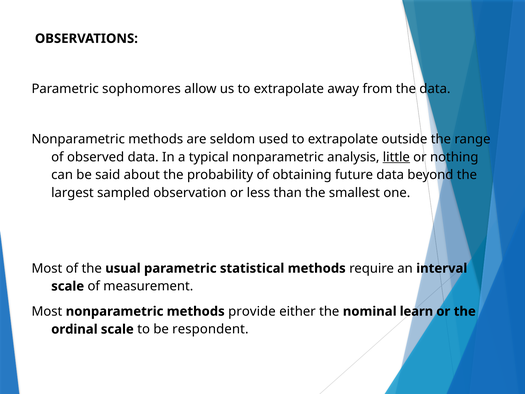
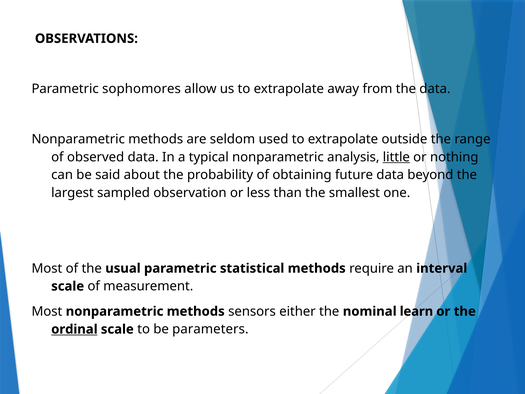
provide: provide -> sensors
ordinal underline: none -> present
respondent: respondent -> parameters
